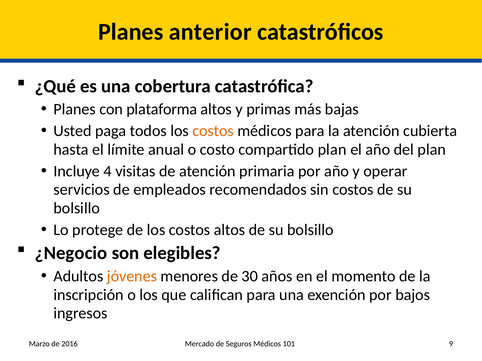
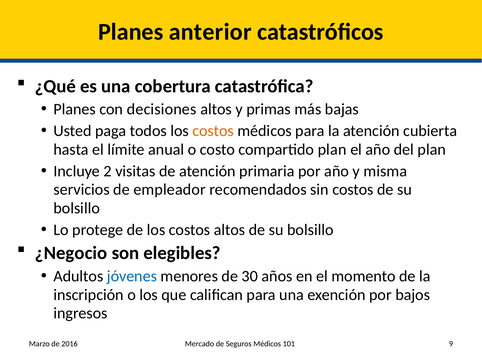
plataforma: plataforma -> decisiones
4: 4 -> 2
operar: operar -> misma
empleados: empleados -> empleador
jóvenes colour: orange -> blue
